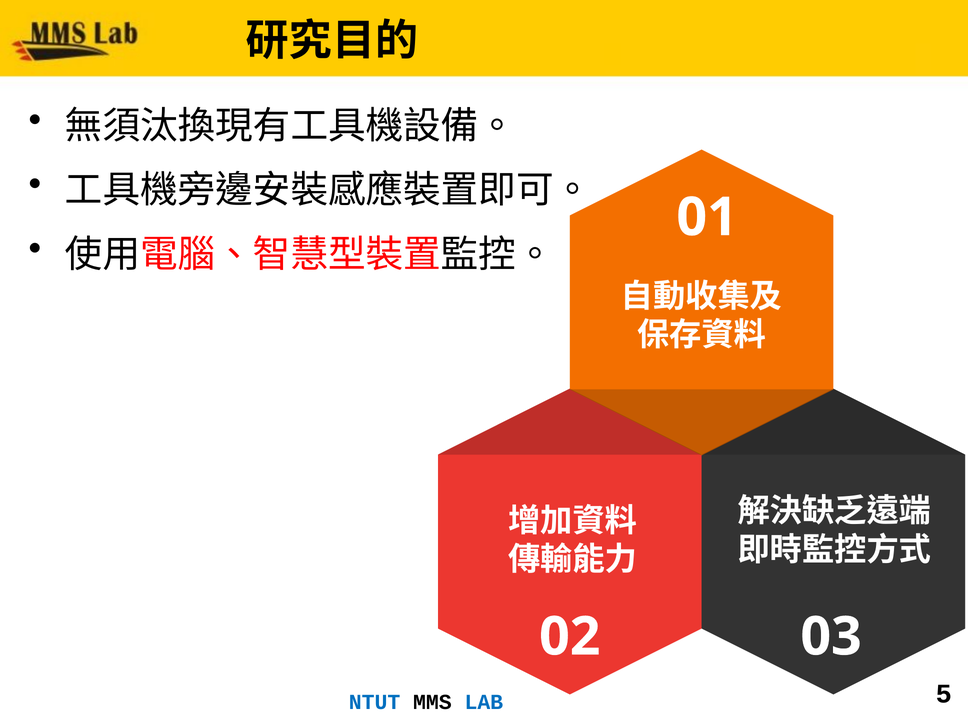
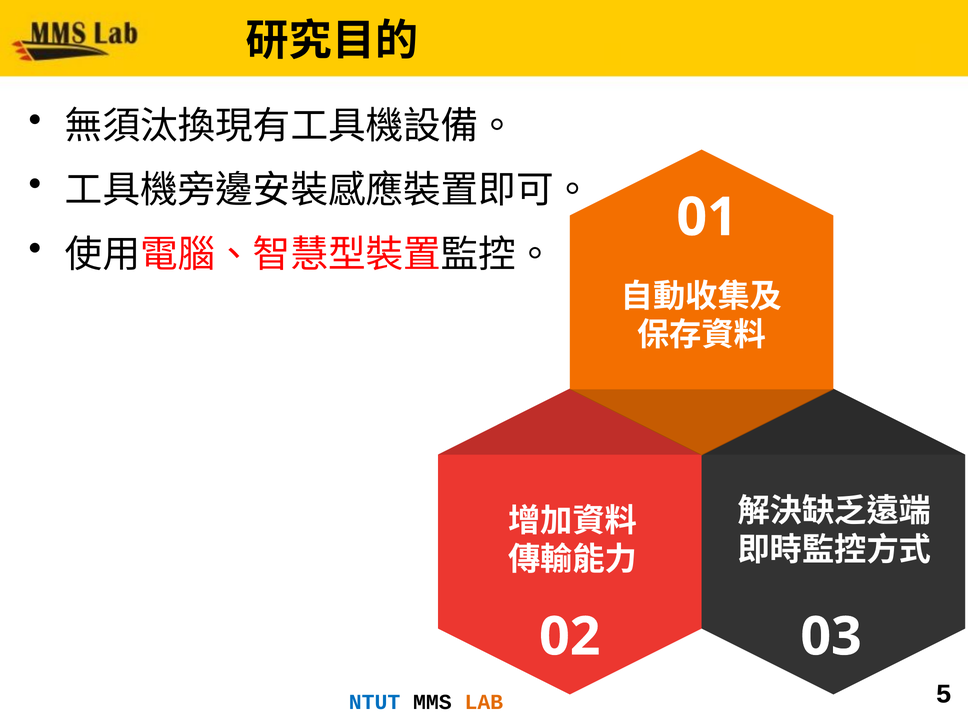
LAB colour: blue -> orange
